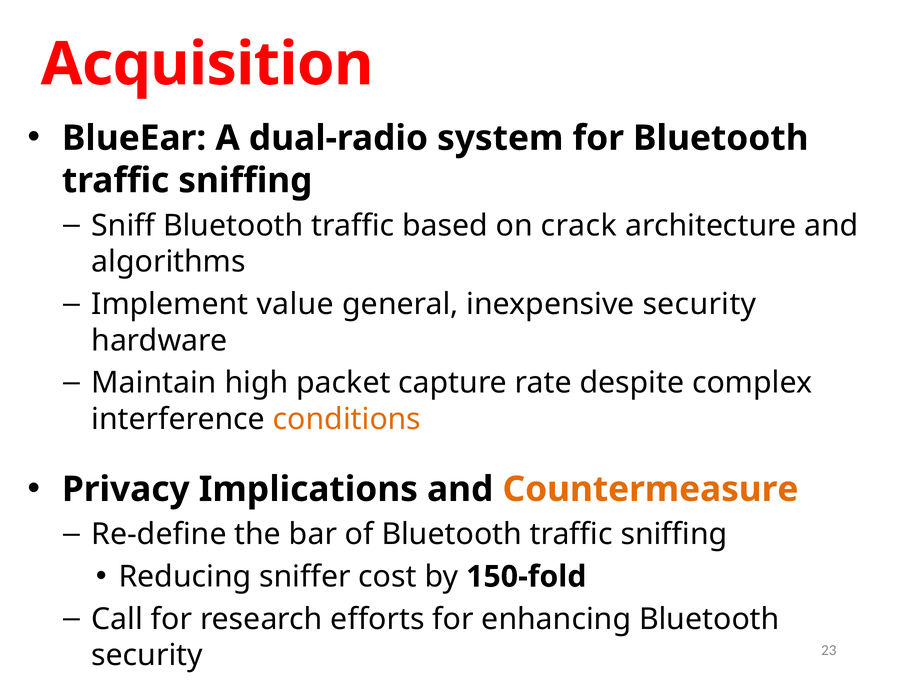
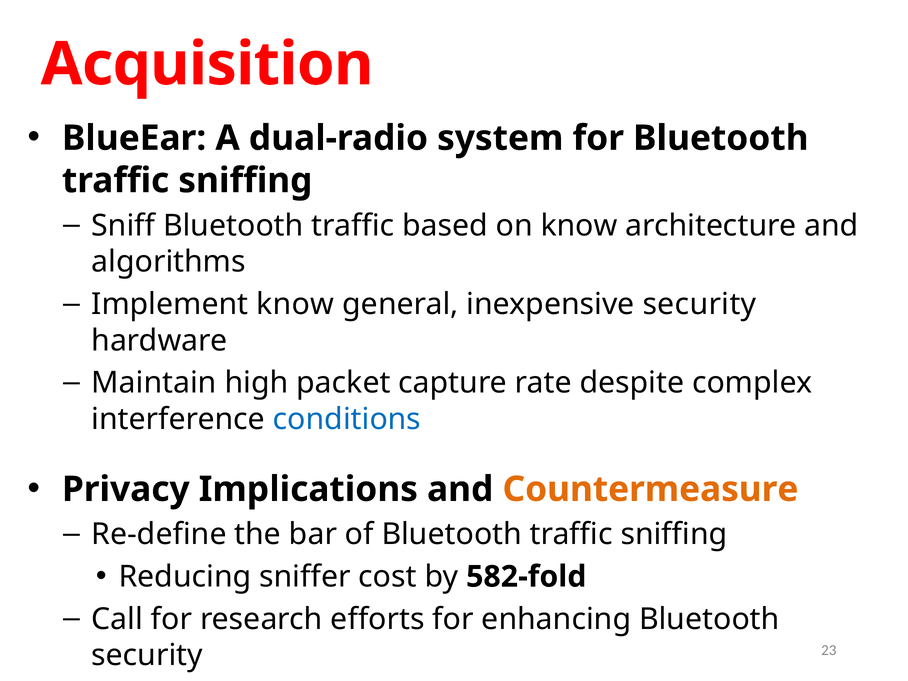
on crack: crack -> know
Implement value: value -> know
conditions colour: orange -> blue
150-fold: 150-fold -> 582-fold
